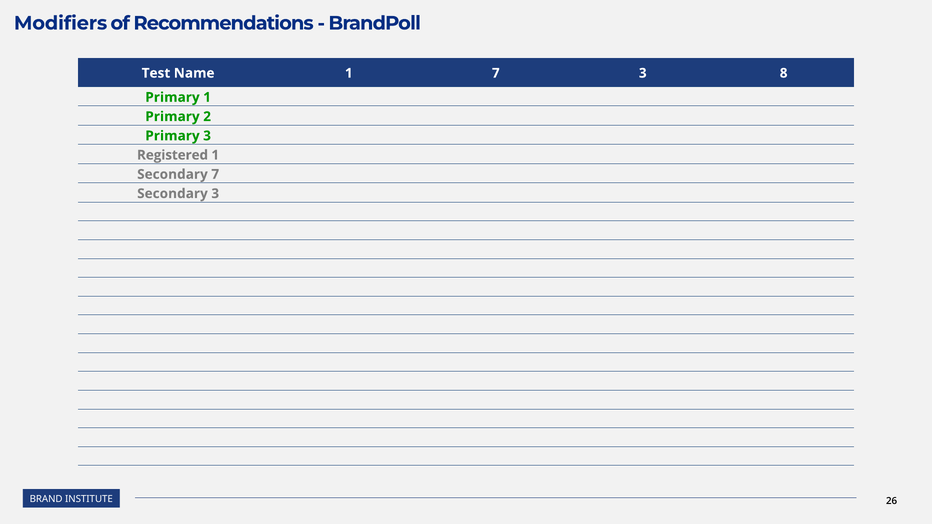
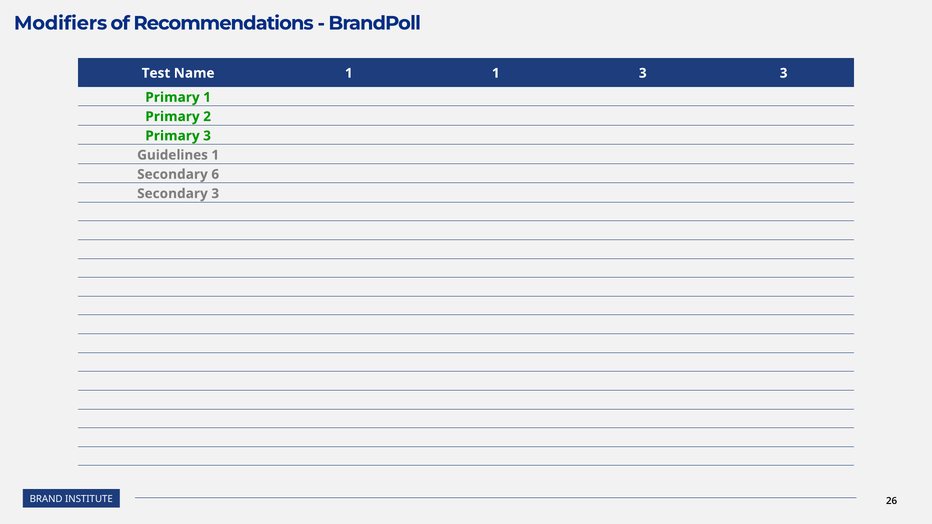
1 7: 7 -> 1
3 8: 8 -> 3
Registered: Registered -> Guidelines
Secondary 7: 7 -> 6
